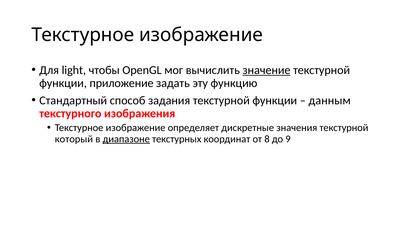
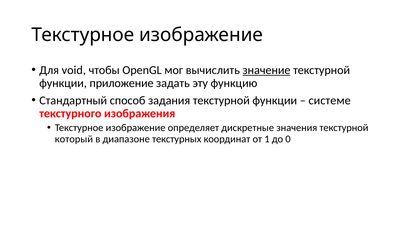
light: light -> void
данным: данным -> системе
диапазоне underline: present -> none
8: 8 -> 1
9: 9 -> 0
